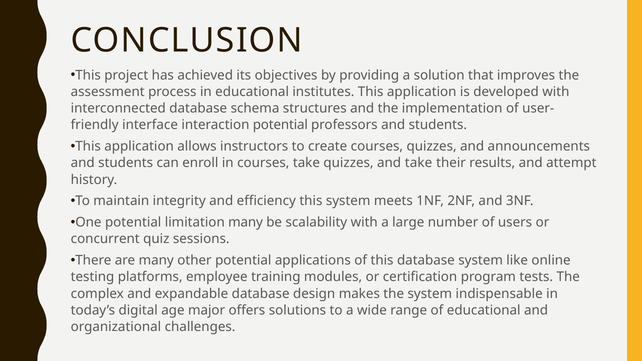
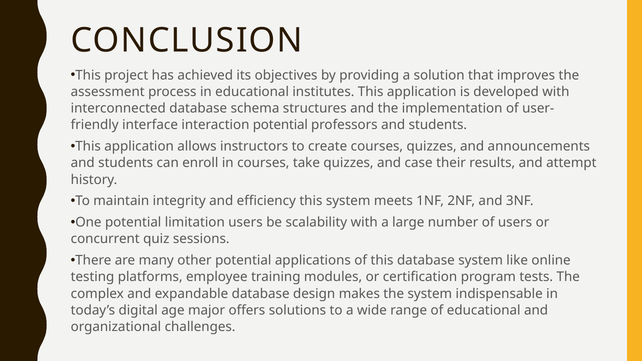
and take: take -> case
limitation many: many -> users
